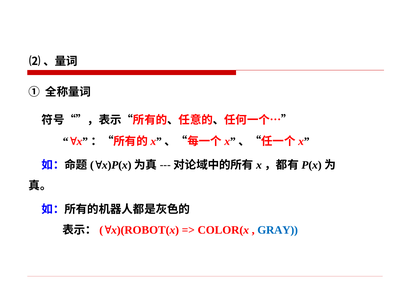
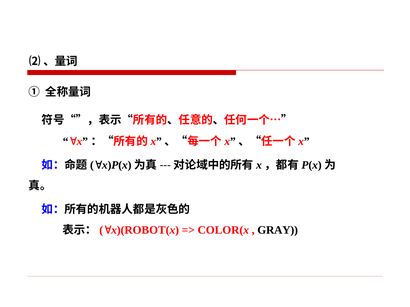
GRAY colour: blue -> black
